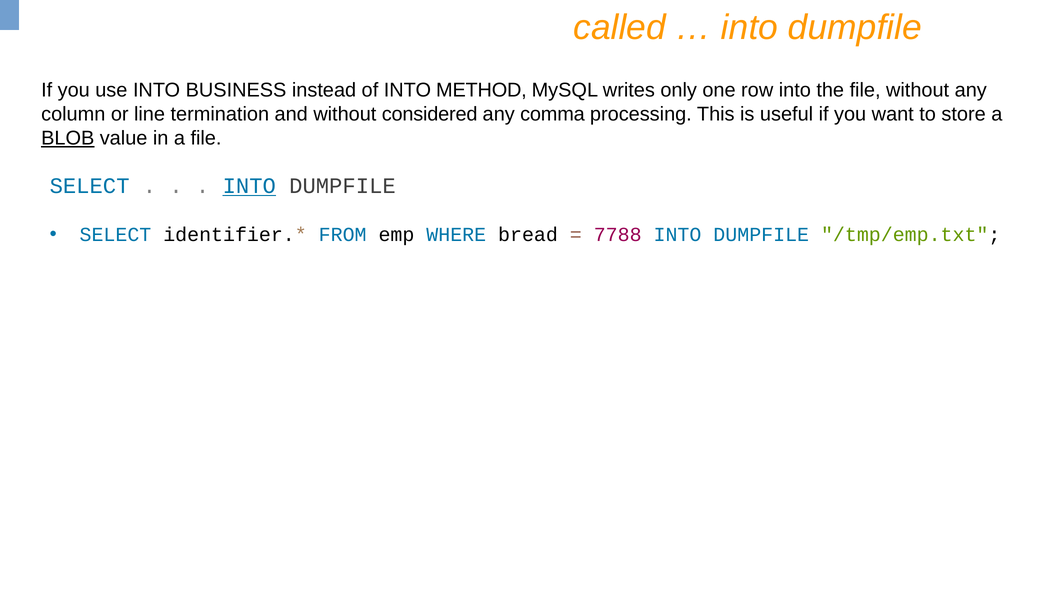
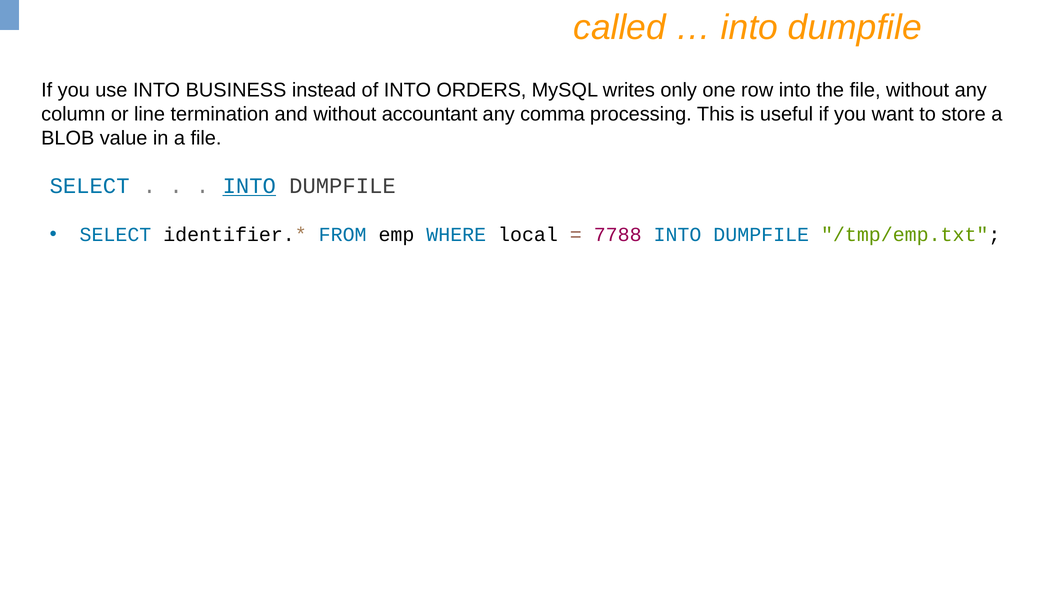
METHOD: METHOD -> ORDERS
considered: considered -> accountant
BLOB underline: present -> none
bread: bread -> local
